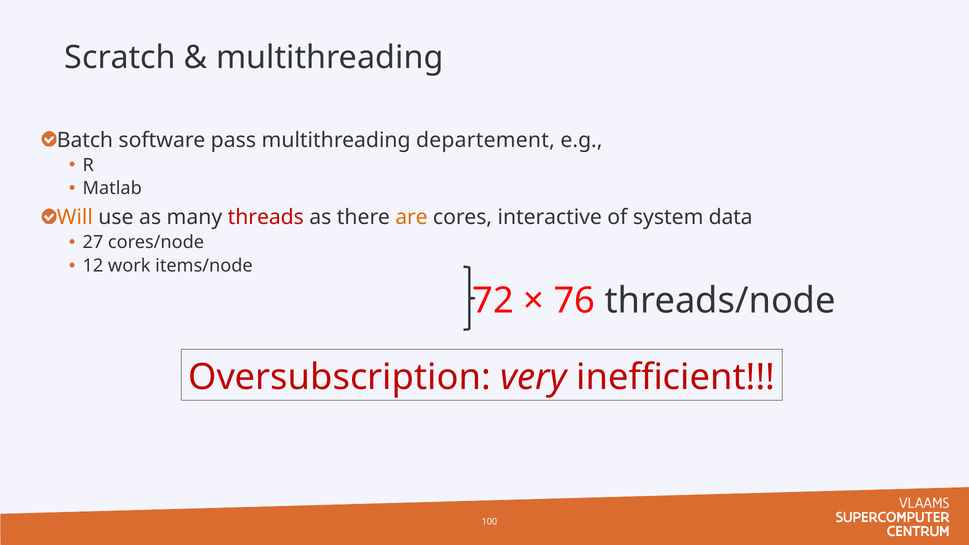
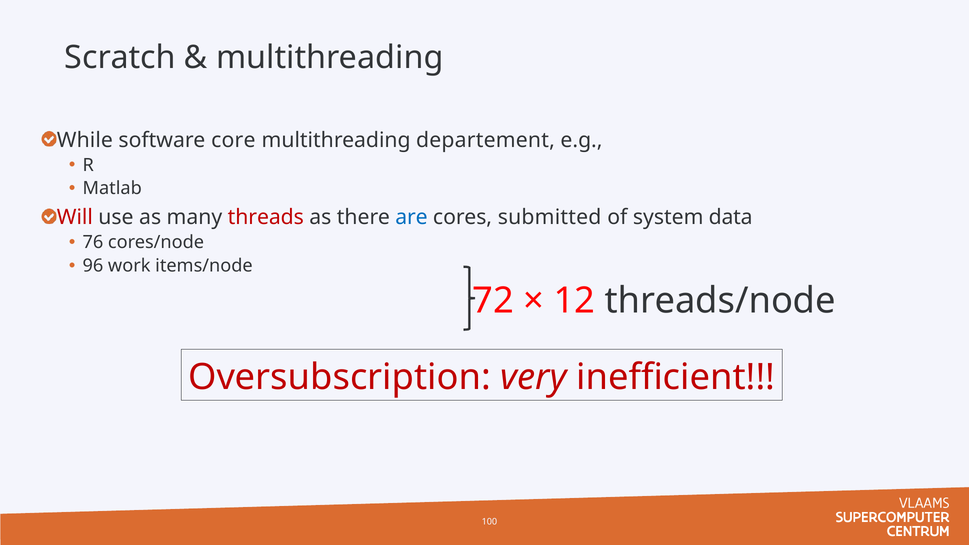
Batch: Batch -> While
pass: pass -> core
Will colour: orange -> red
are colour: orange -> blue
interactive: interactive -> submitted
27: 27 -> 76
12: 12 -> 96
76: 76 -> 12
